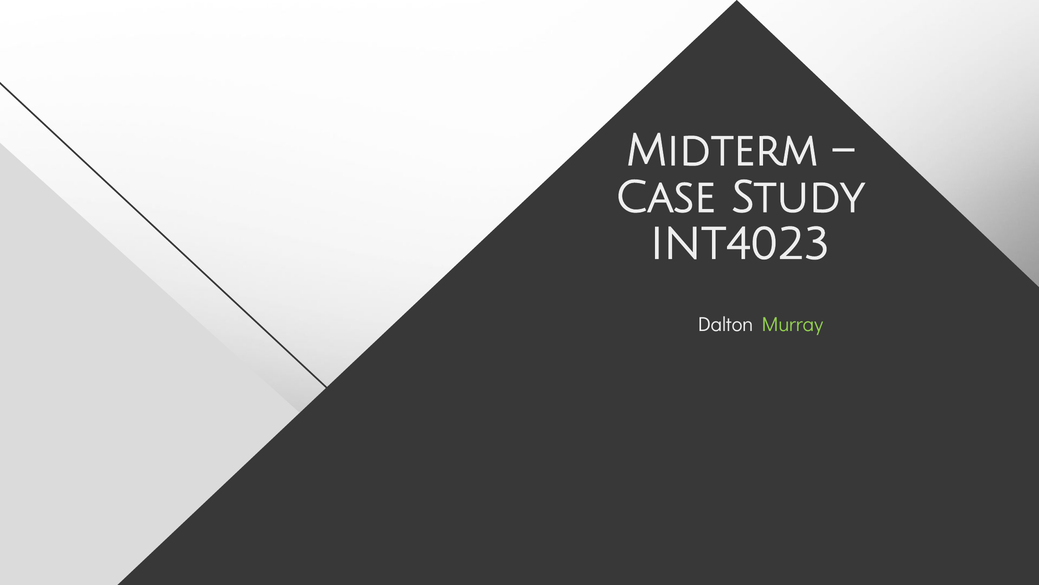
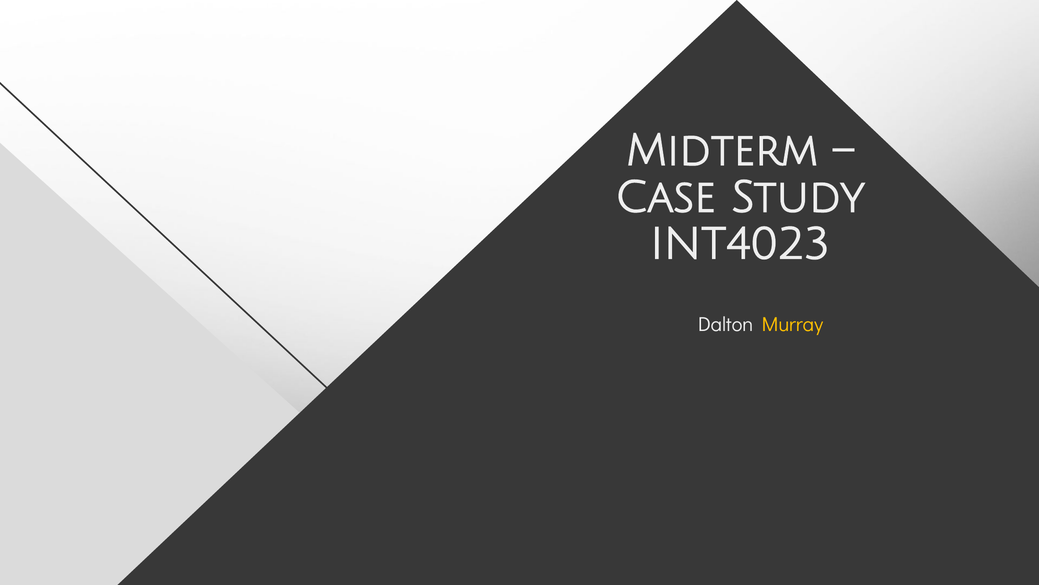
Murray colour: light green -> yellow
